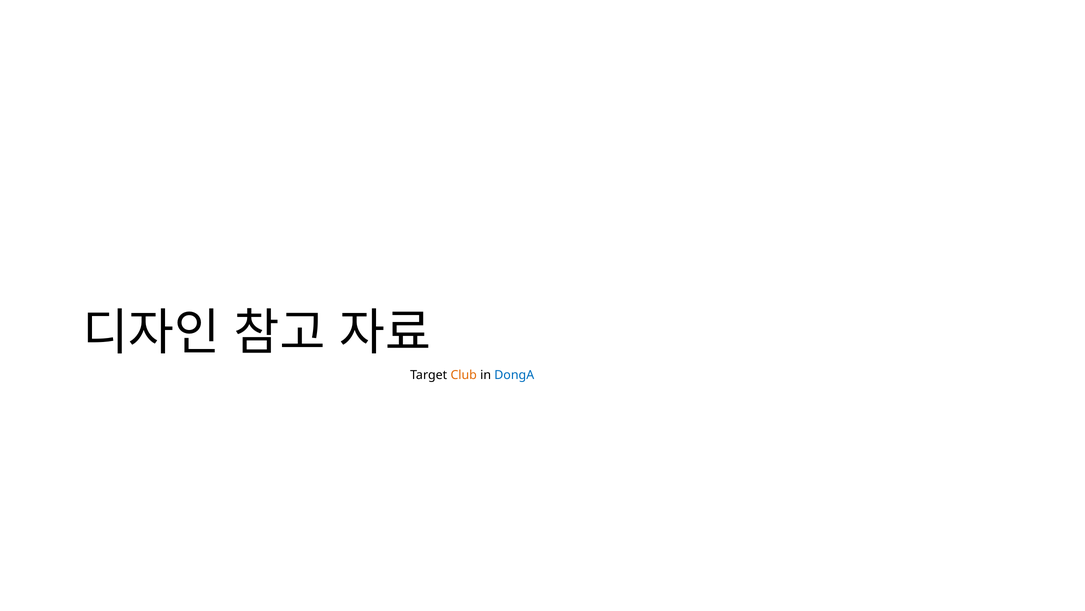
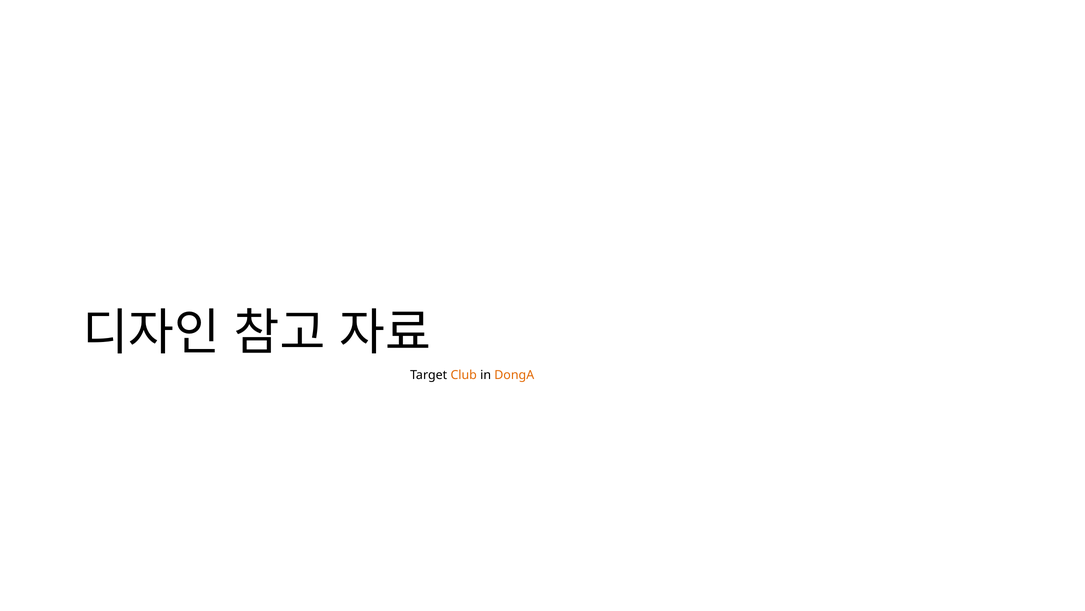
DongA colour: blue -> orange
